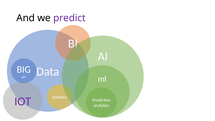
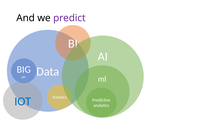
IOT colour: purple -> blue
